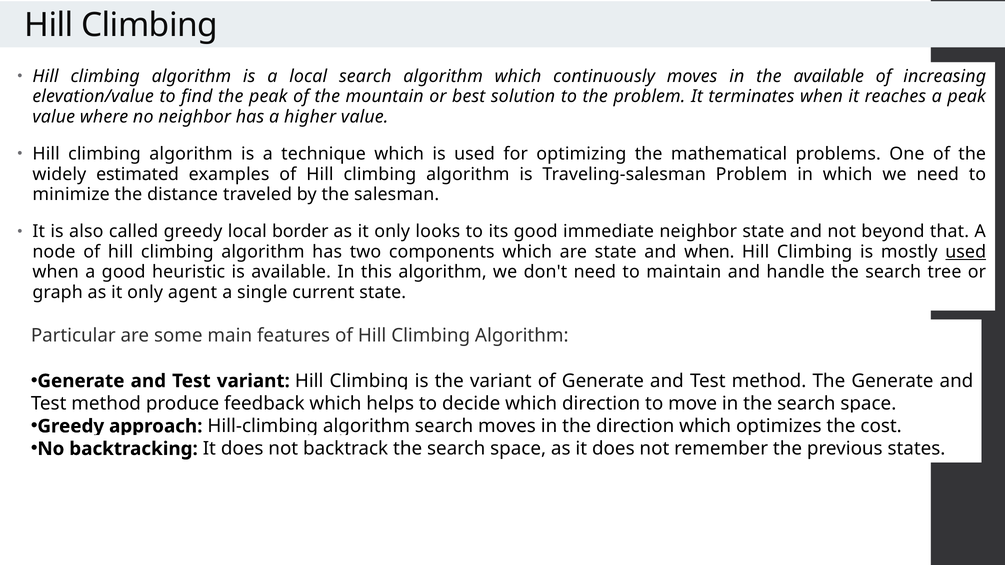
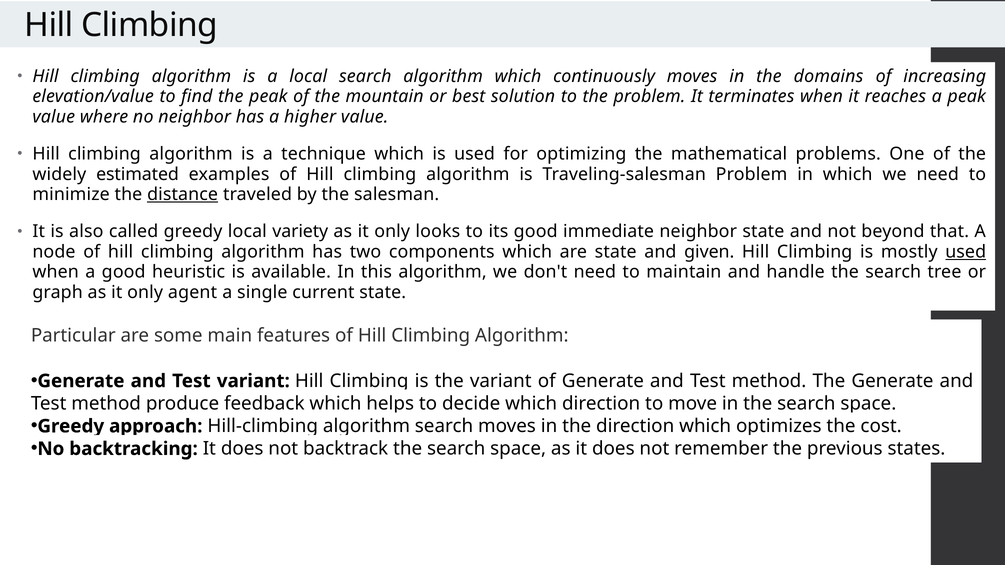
the available: available -> domains
distance underline: none -> present
border: border -> variety
and when: when -> given
